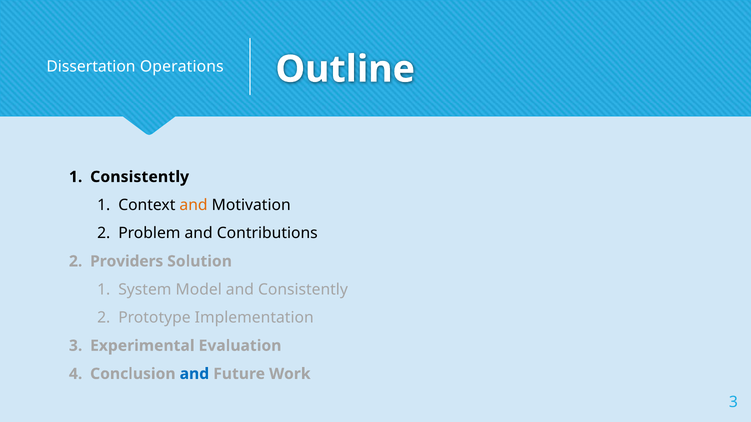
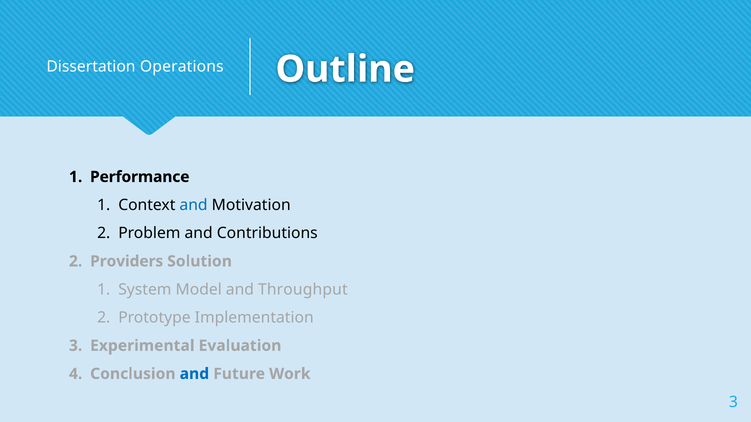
Consistently at (140, 177): Consistently -> Performance
and at (194, 205) colour: orange -> blue
and Consistently: Consistently -> Throughput
